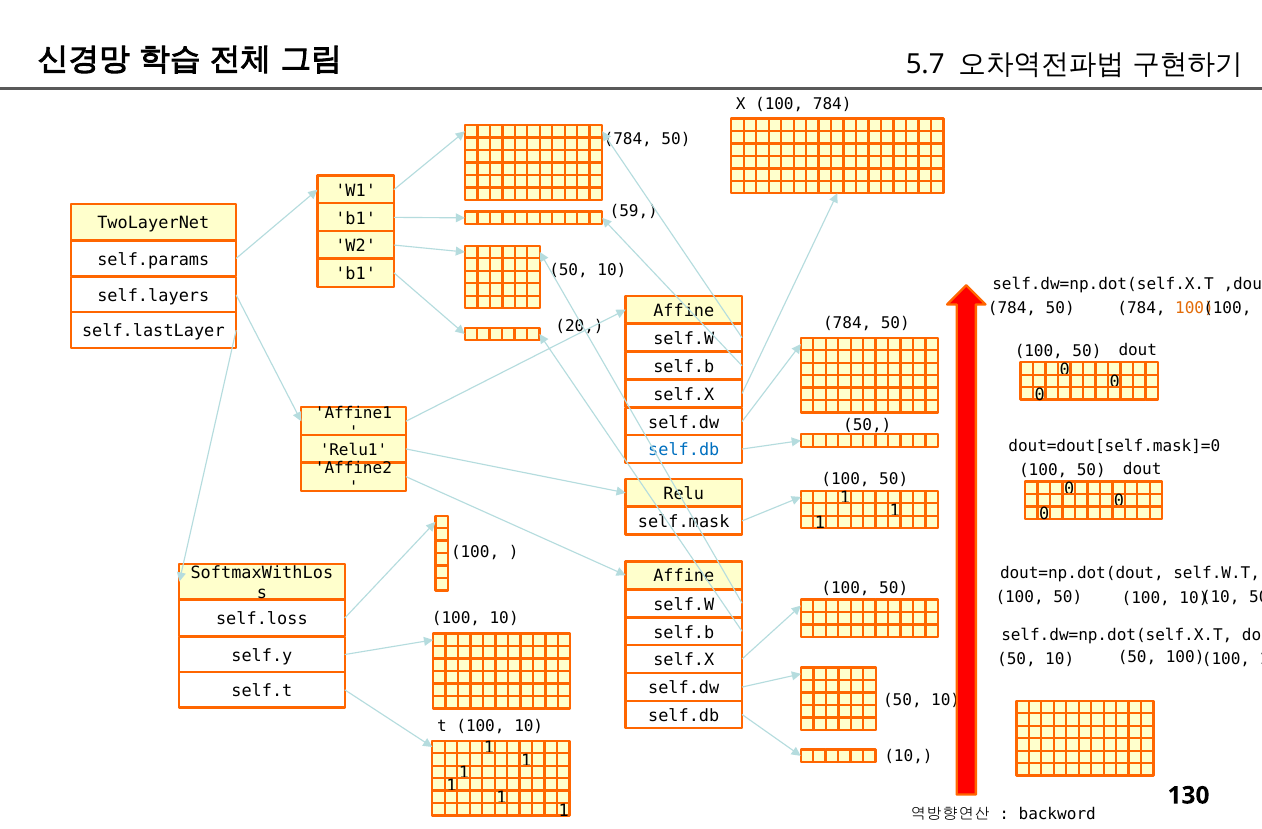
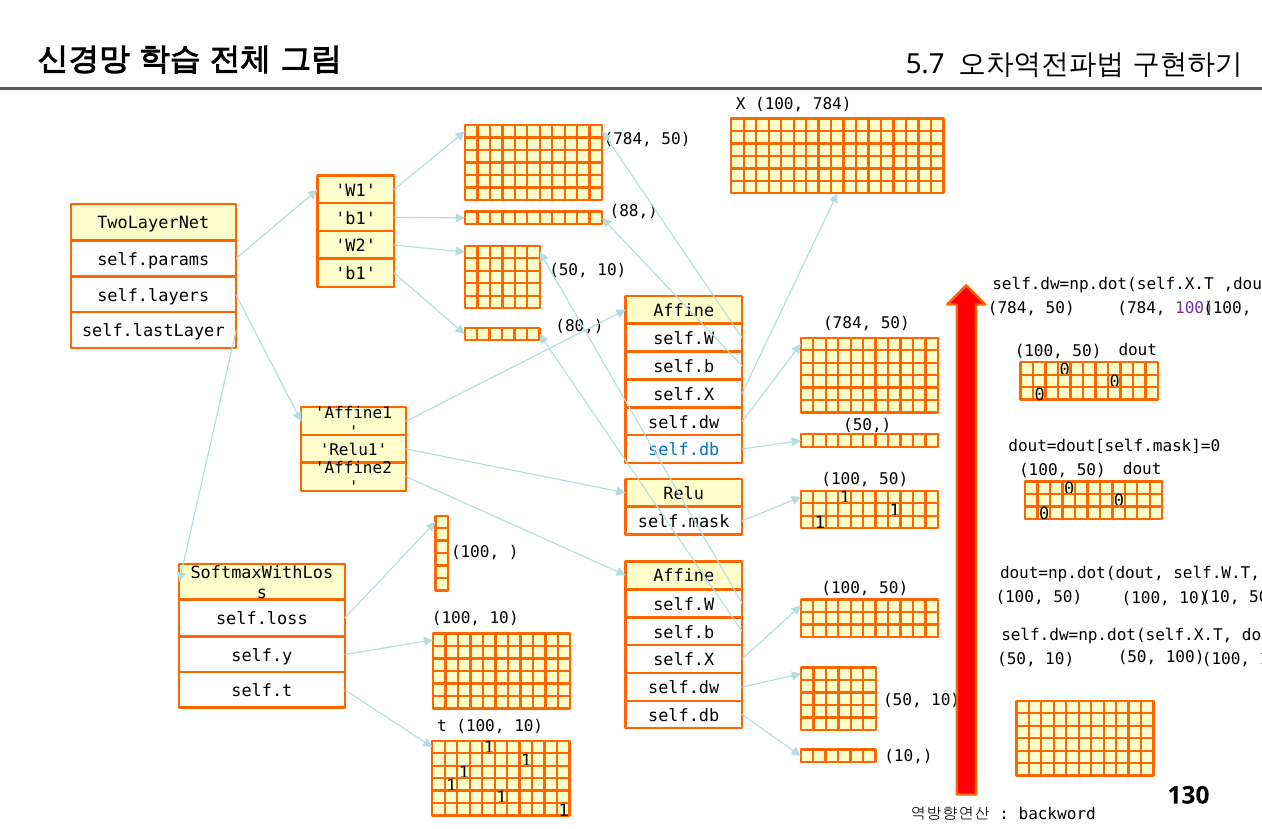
59: 59 -> 88
100 at (1194, 308) colour: orange -> purple
20: 20 -> 80
